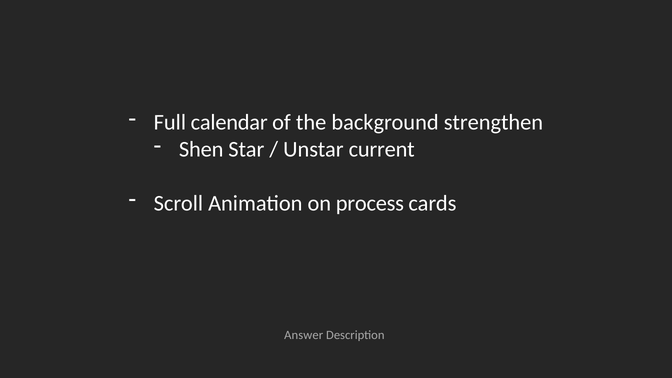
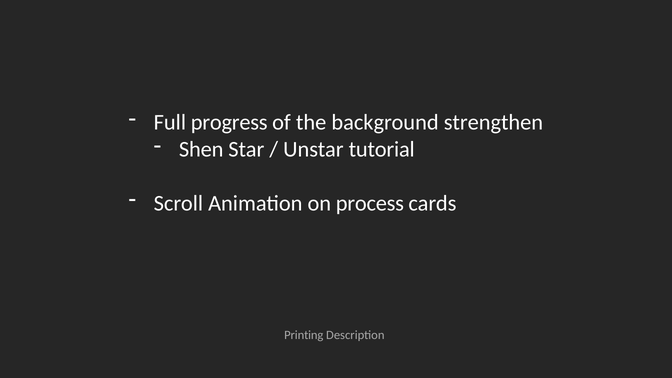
calendar: calendar -> progress
current: current -> tutorial
Answer: Answer -> Printing
